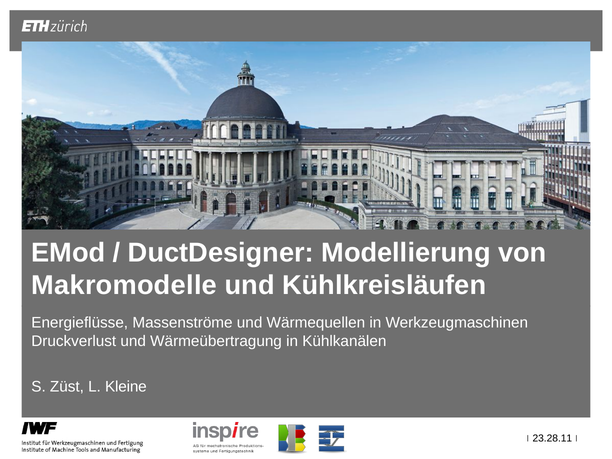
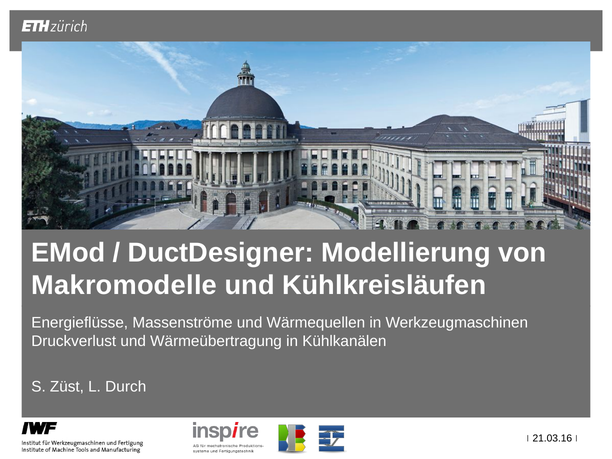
Kleine: Kleine -> Durch
23.28.11: 23.28.11 -> 21.03.16
